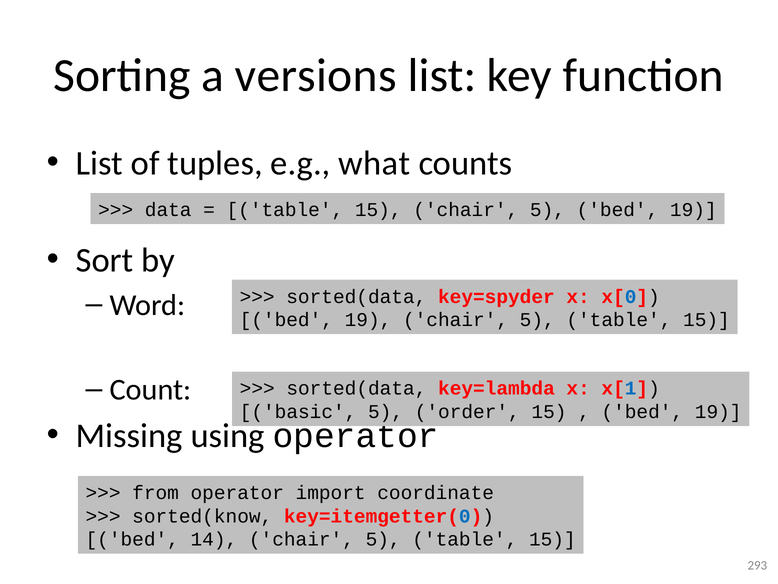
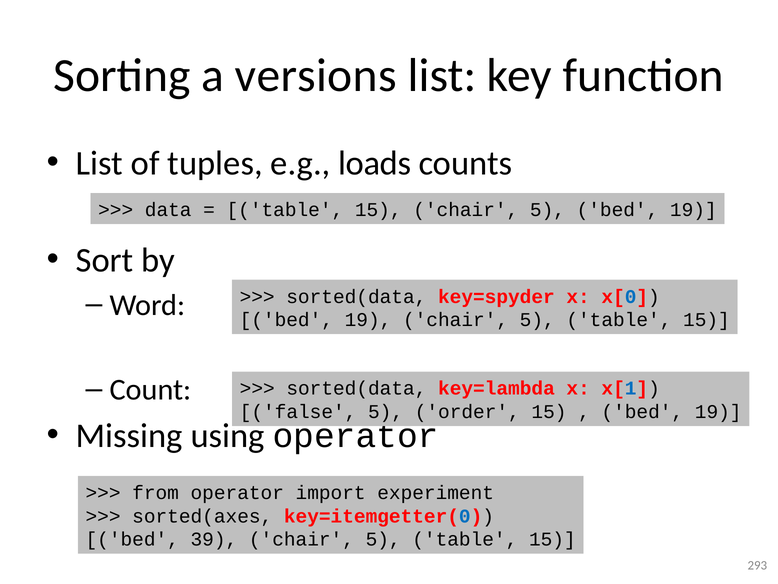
what: what -> loads
basic: basic -> false
coordinate: coordinate -> experiment
sorted(know: sorted(know -> sorted(axes
14: 14 -> 39
